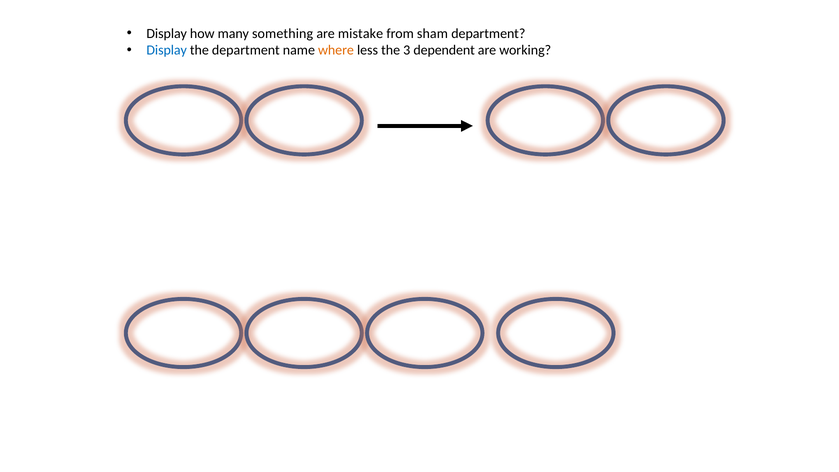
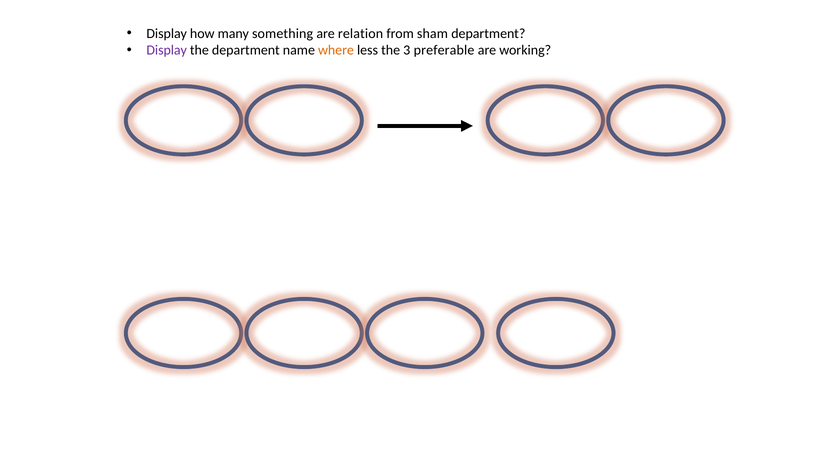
mistake: mistake -> relation
Display at (167, 50) colour: blue -> purple
dependent: dependent -> preferable
